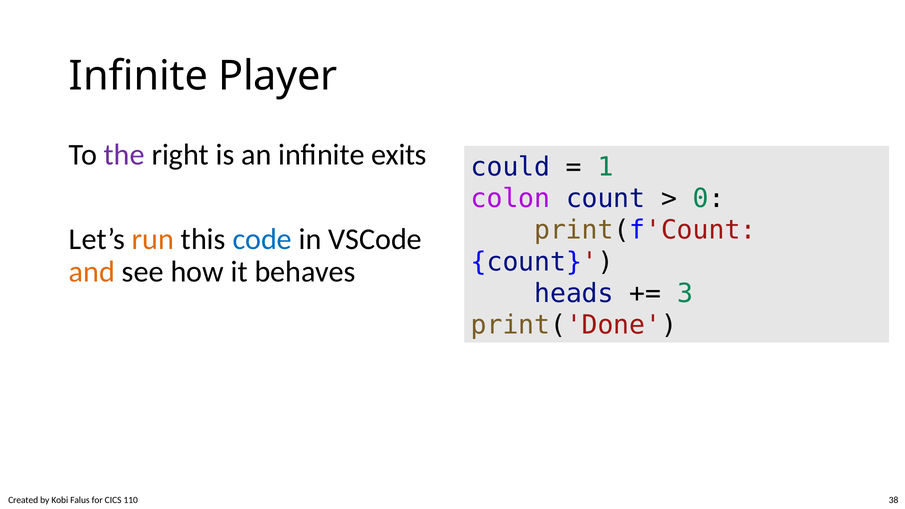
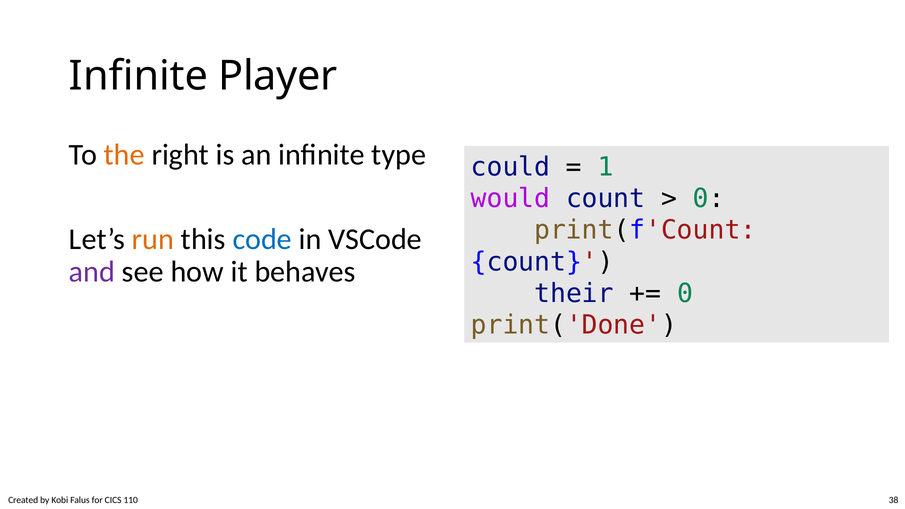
the colour: purple -> orange
exits: exits -> type
colon: colon -> would
and colour: orange -> purple
heads: heads -> their
3 at (685, 294): 3 -> 0
